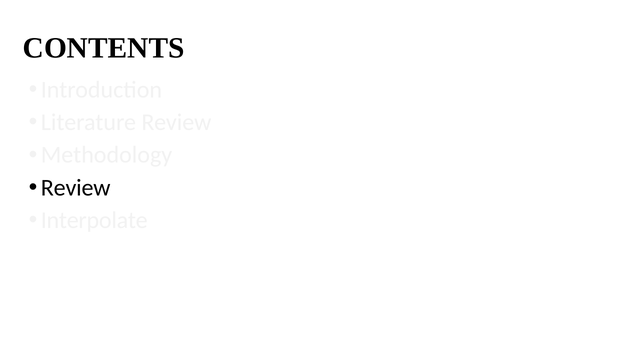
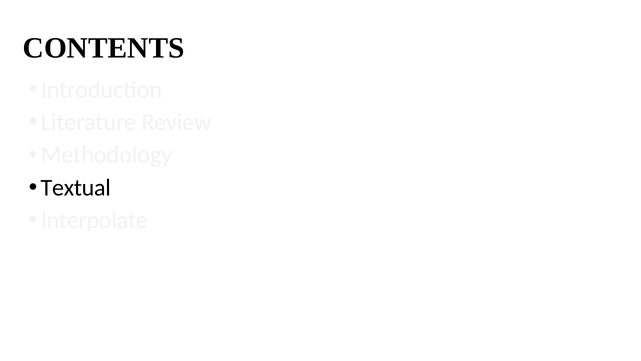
Review at (76, 187): Review -> Textual
